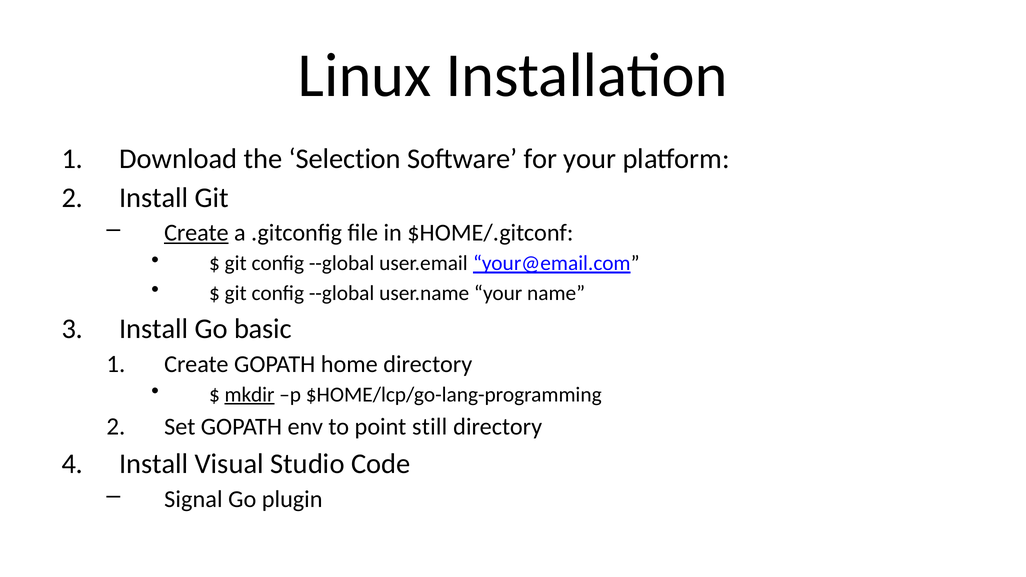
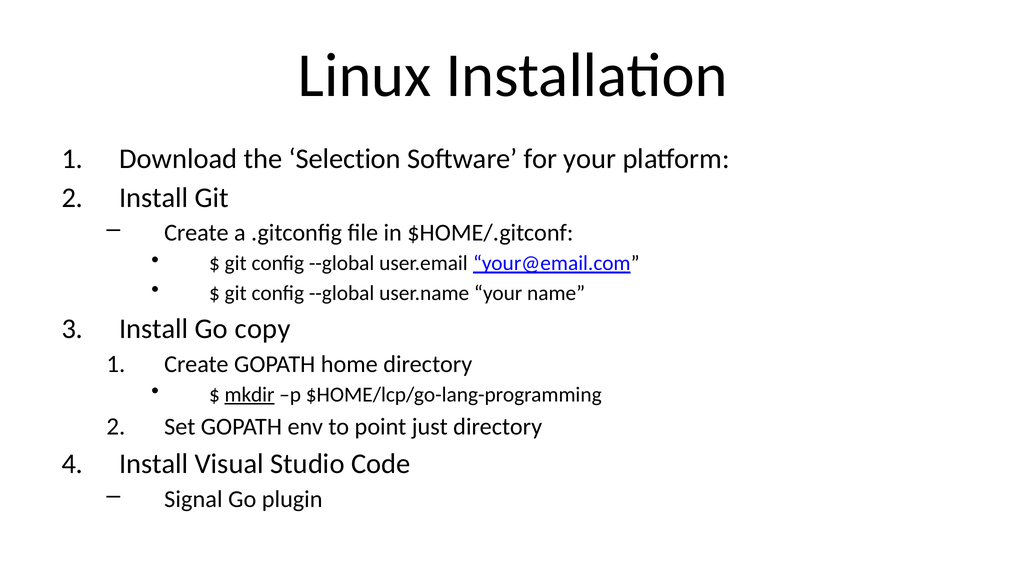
Create at (196, 233) underline: present -> none
basic: basic -> copy
still: still -> just
